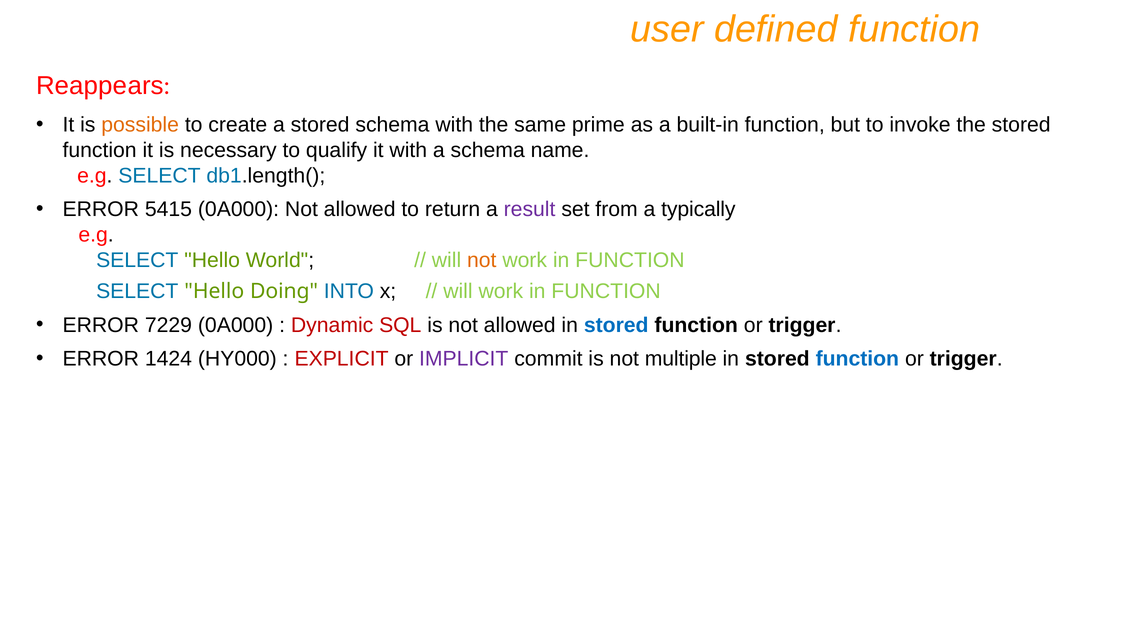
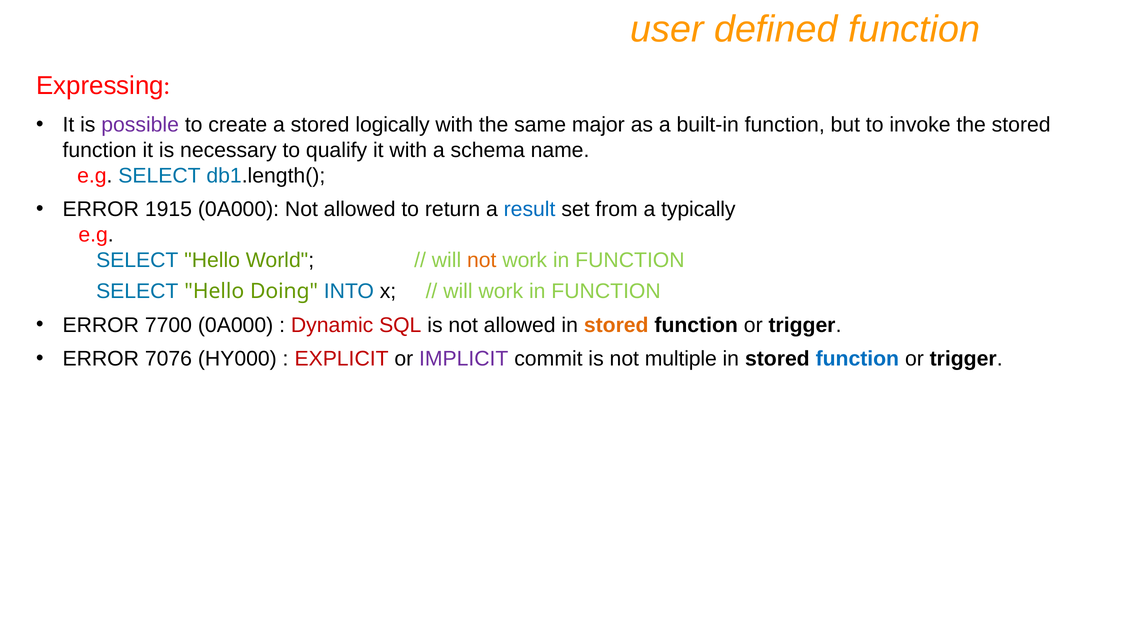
Reappears: Reappears -> Expressing
possible colour: orange -> purple
stored schema: schema -> logically
prime: prime -> major
5415: 5415 -> 1915
result colour: purple -> blue
7229: 7229 -> 7700
stored at (616, 325) colour: blue -> orange
1424: 1424 -> 7076
